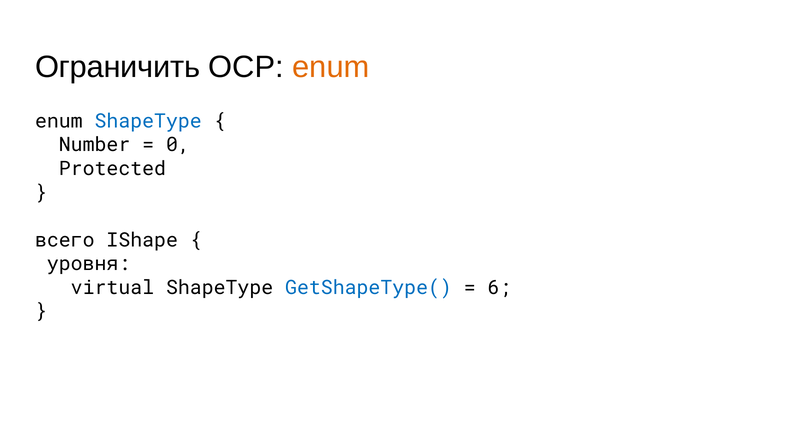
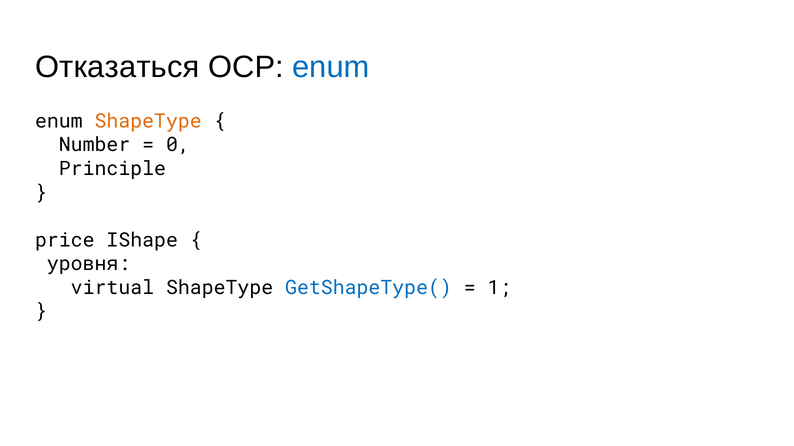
Ограничить: Ограничить -> Отказаться
enum at (331, 67) colour: orange -> blue
ShapeType at (148, 121) colour: blue -> orange
Protected: Protected -> Principle
всего: всего -> price
6: 6 -> 1
